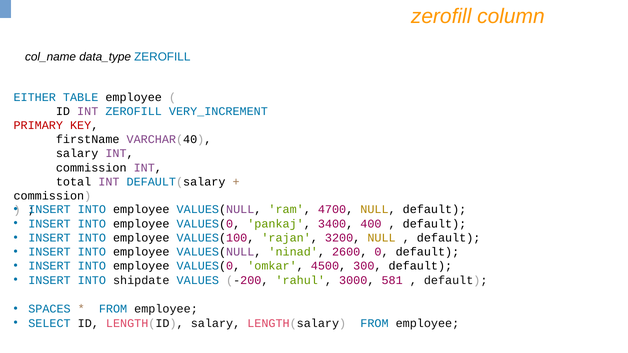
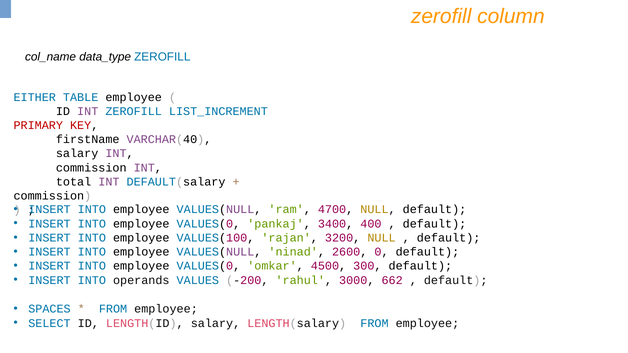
VERY_INCREMENT: VERY_INCREMENT -> LIST_INCREMENT
shipdate: shipdate -> operands
581: 581 -> 662
